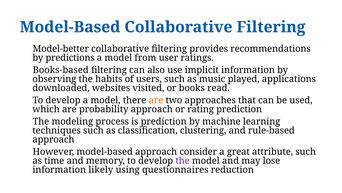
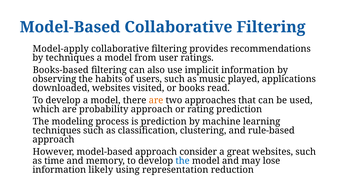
Model-better: Model-better -> Model-apply
by predictions: predictions -> techniques
great attribute: attribute -> websites
the at (183, 160) colour: purple -> blue
questionnaires: questionnaires -> representation
